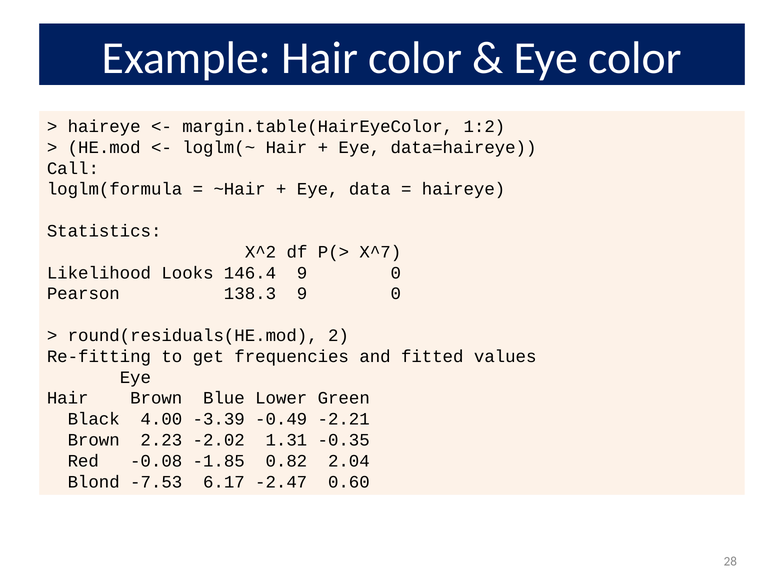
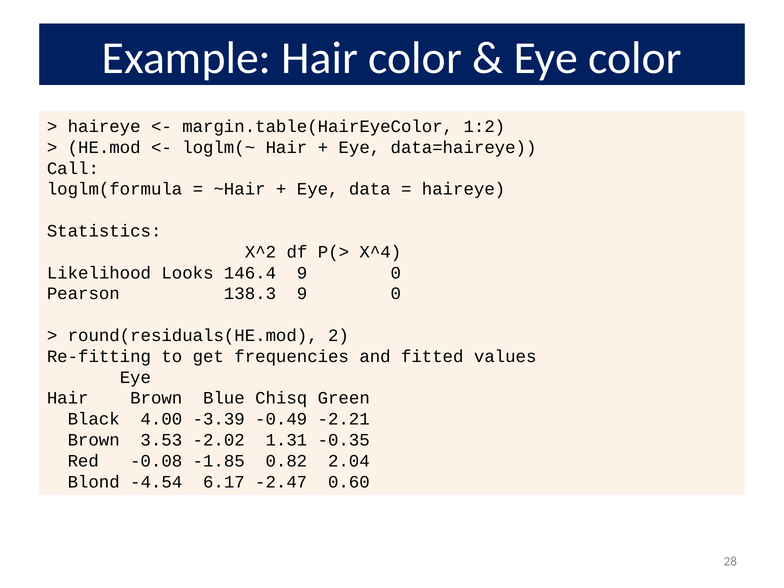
X^7: X^7 -> X^4
Lower: Lower -> Chisq
2.23: 2.23 -> 3.53
-7.53: -7.53 -> -4.54
